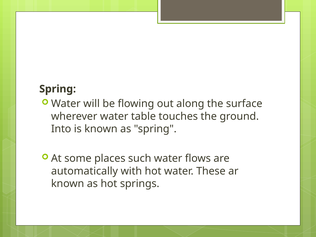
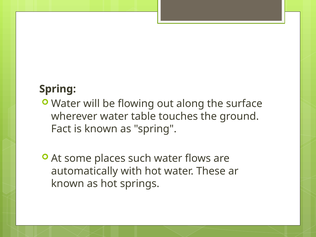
Into: Into -> Fact
